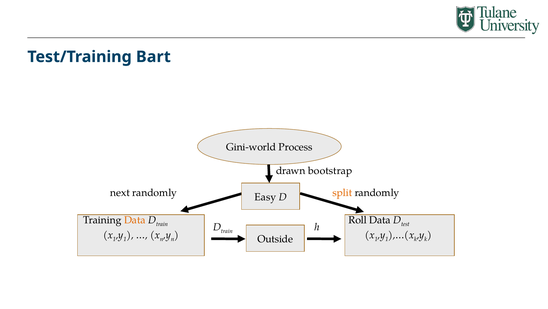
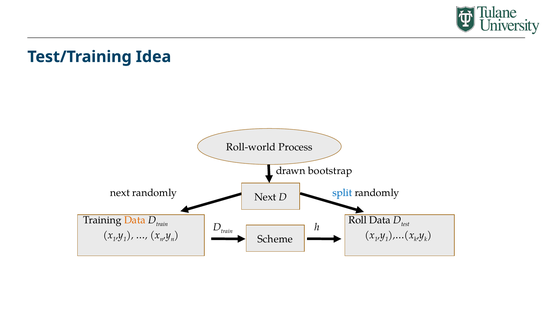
Bart: Bart -> Idea
Gini-world: Gini-world -> Roll-world
split colour: orange -> blue
Easy at (265, 197): Easy -> Next
Outside: Outside -> Scheme
